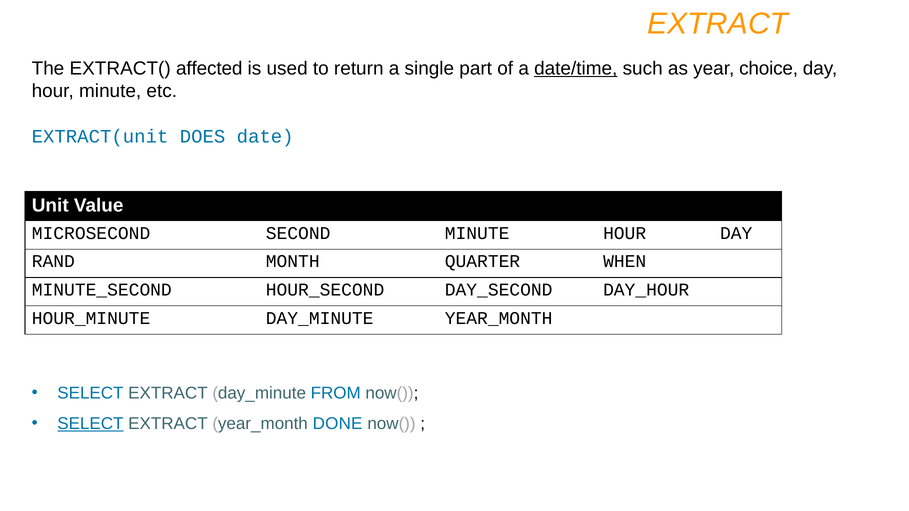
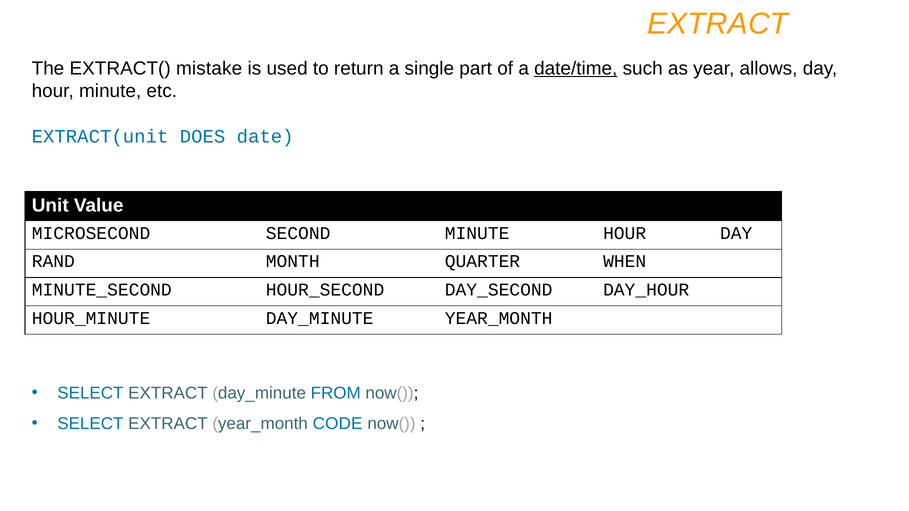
affected: affected -> mistake
choice: choice -> allows
SELECT at (90, 424) underline: present -> none
DONE: DONE -> CODE
